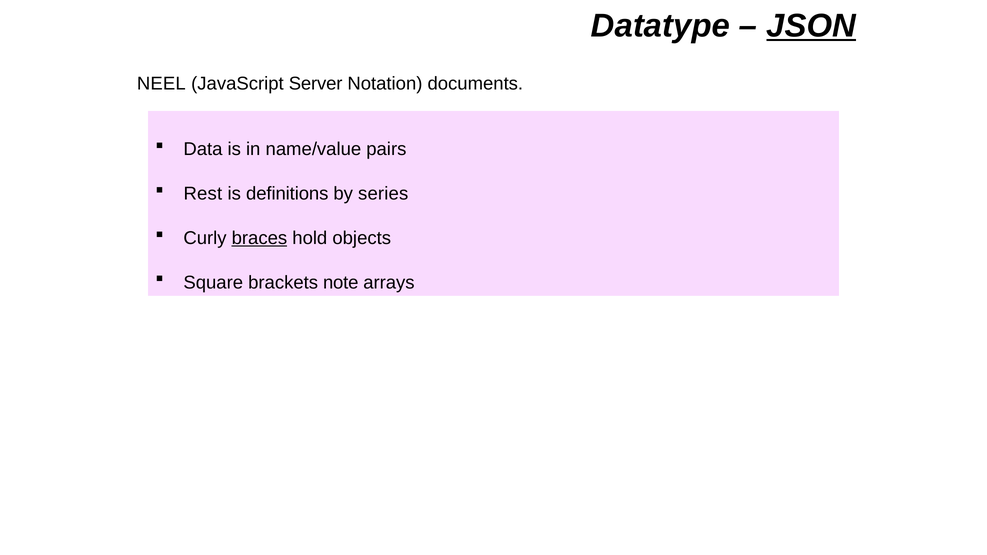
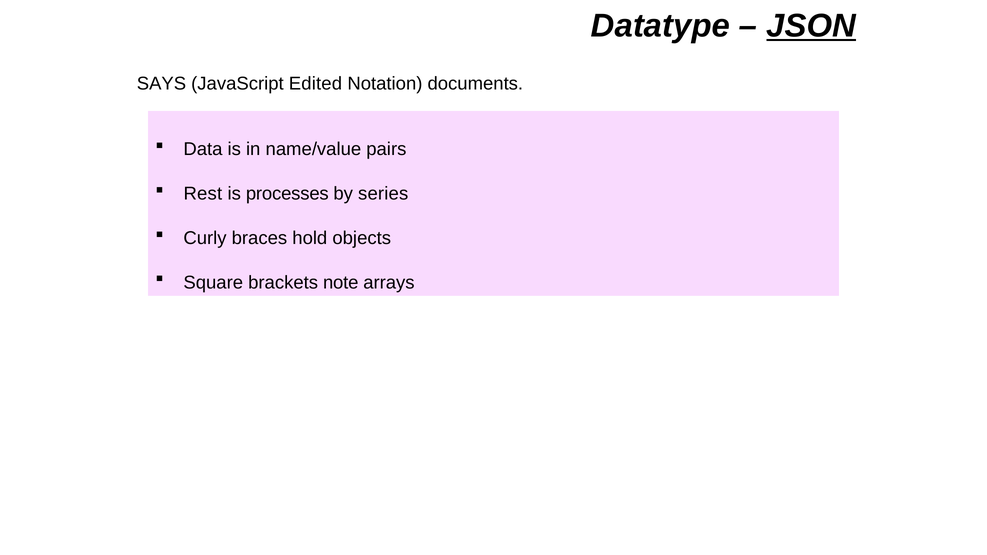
NEEL: NEEL -> SAYS
Server: Server -> Edited
definitions: definitions -> processes
braces underline: present -> none
